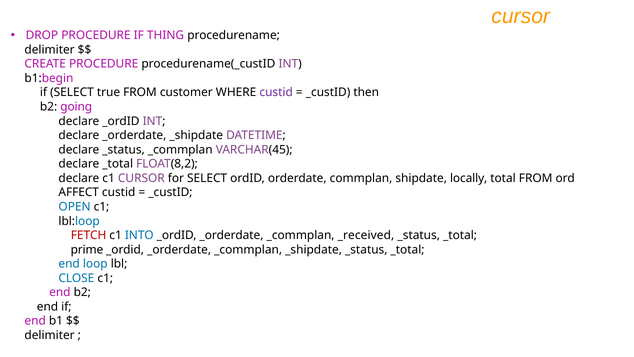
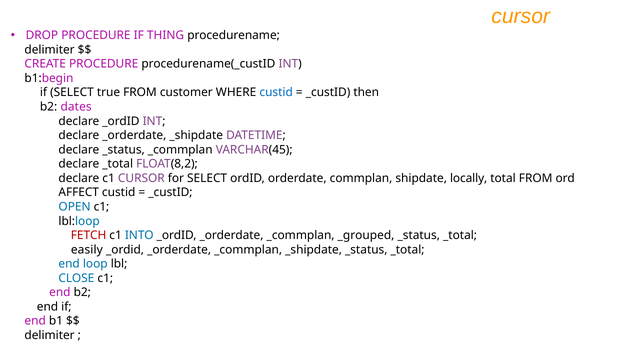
custid at (276, 92) colour: purple -> blue
going: going -> dates
_received: _received -> _grouped
prime: prime -> easily
